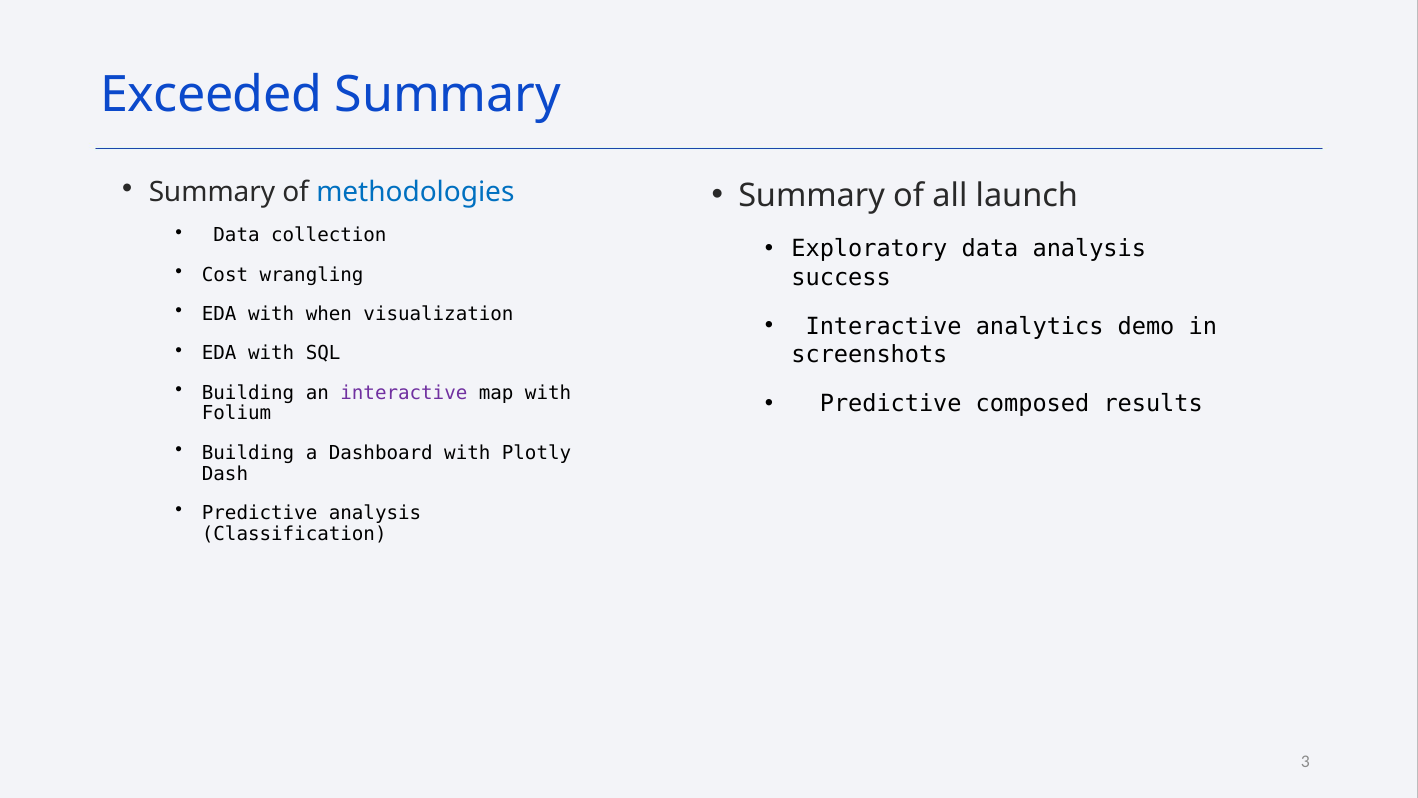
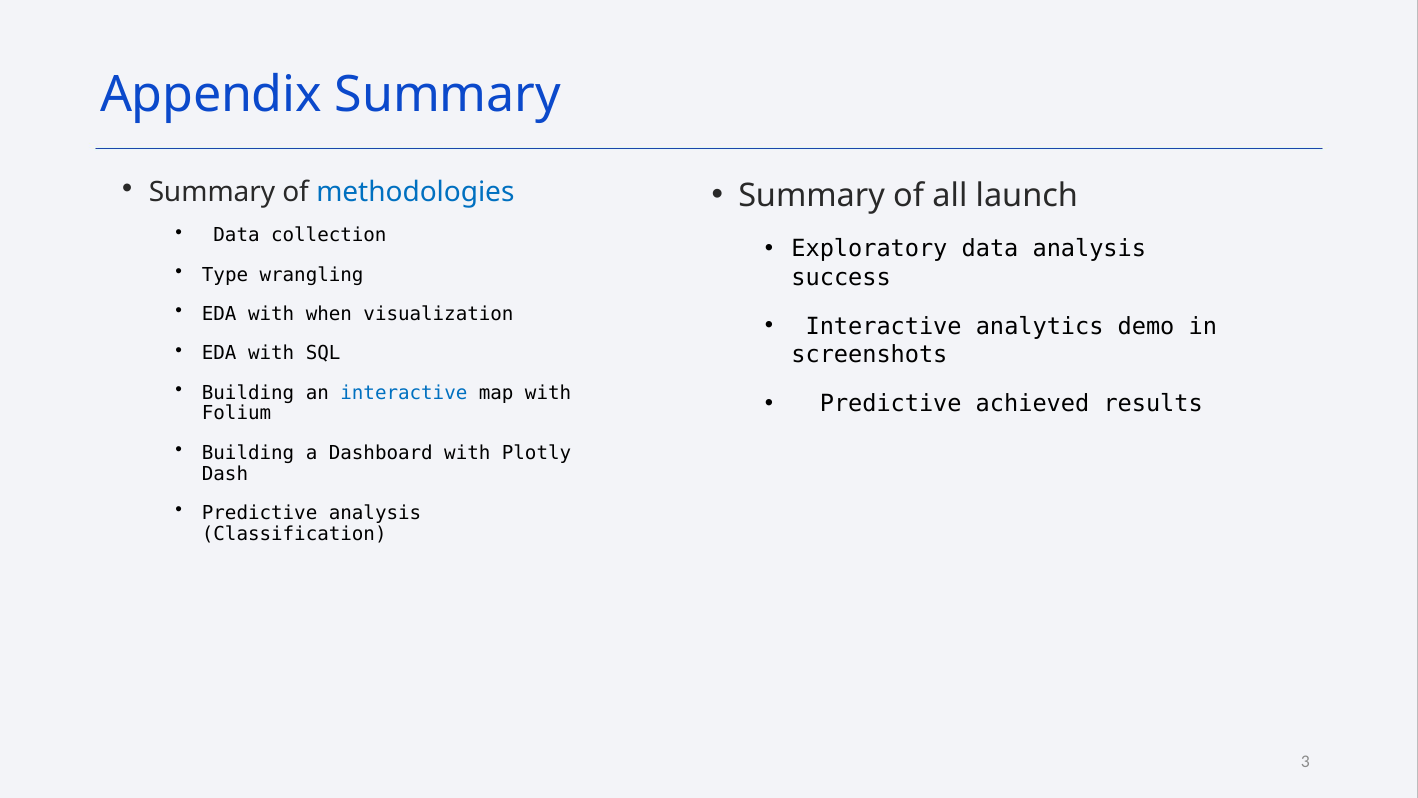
Exceeded: Exceeded -> Appendix
Cost: Cost -> Type
interactive at (404, 393) colour: purple -> blue
composed: composed -> achieved
